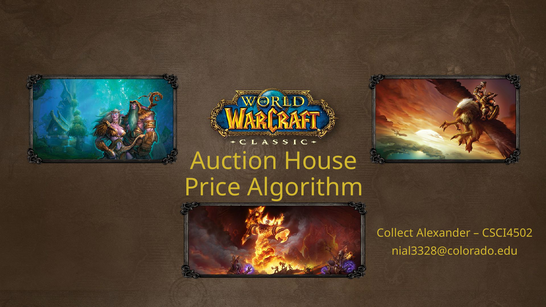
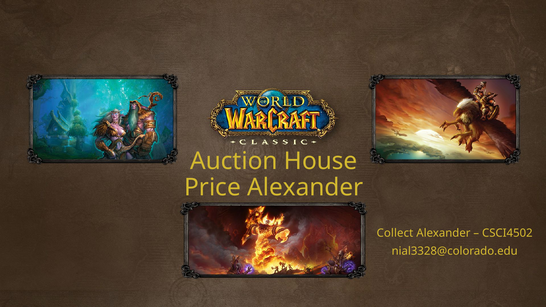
Price Algorithm: Algorithm -> Alexander
